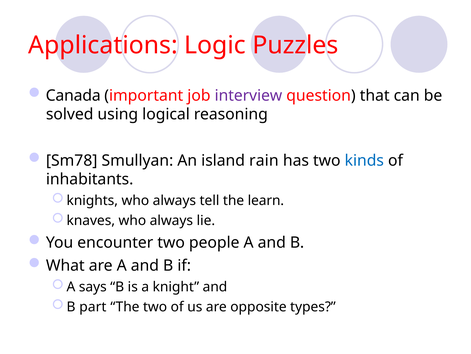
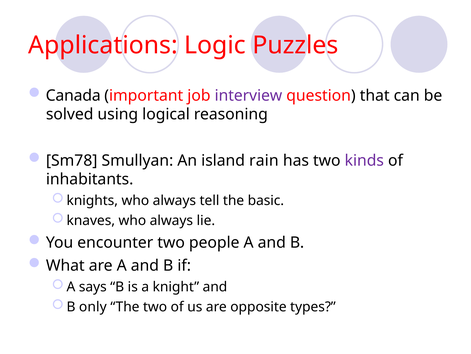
kinds colour: blue -> purple
learn: learn -> basic
part: part -> only
